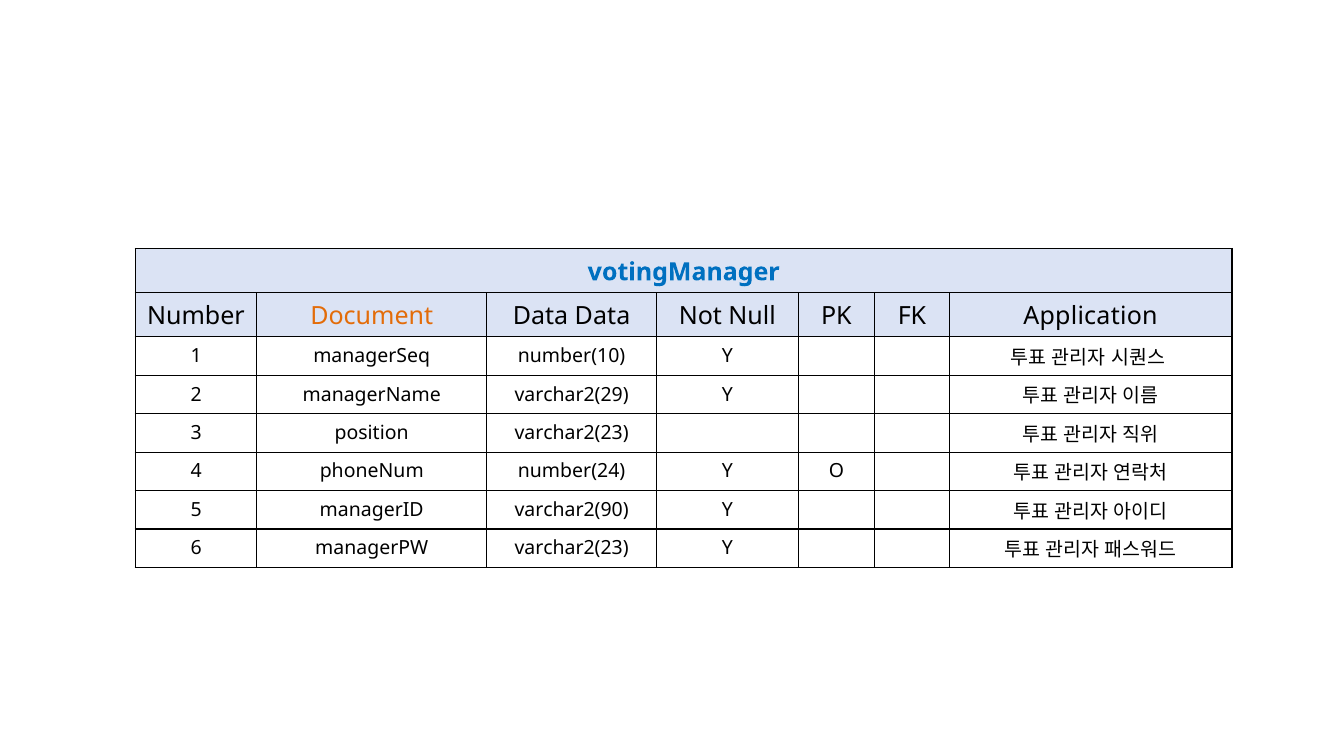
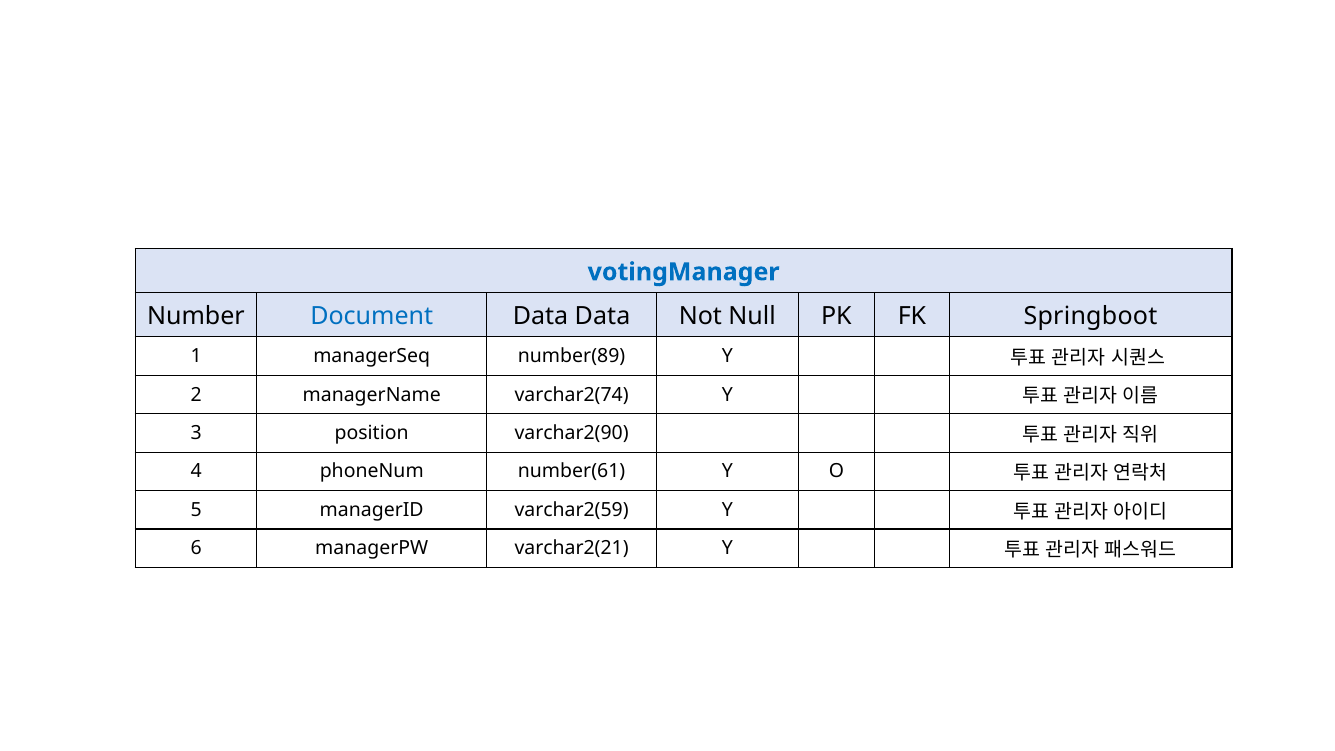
Document colour: orange -> blue
Application: Application -> Springboot
number(10: number(10 -> number(89
varchar2(29: varchar2(29 -> varchar2(74
position varchar2(23: varchar2(23 -> varchar2(90
number(24: number(24 -> number(61
varchar2(90: varchar2(90 -> varchar2(59
managerPW varchar2(23: varchar2(23 -> varchar2(21
